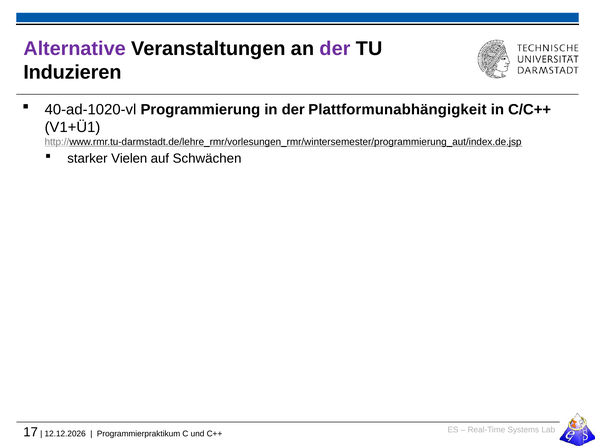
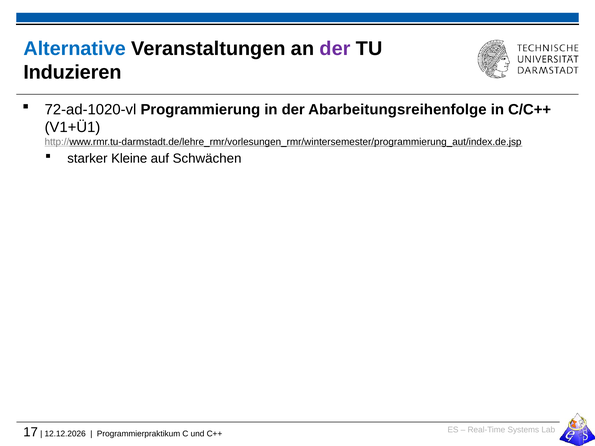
Alternative colour: purple -> blue
40-ad-1020-vl: 40-ad-1020-vl -> 72-ad-1020-vl
Plattformunabhängigkeit: Plattformunabhängigkeit -> Abarbeitungsreihenfolge
Vielen: Vielen -> Kleine
